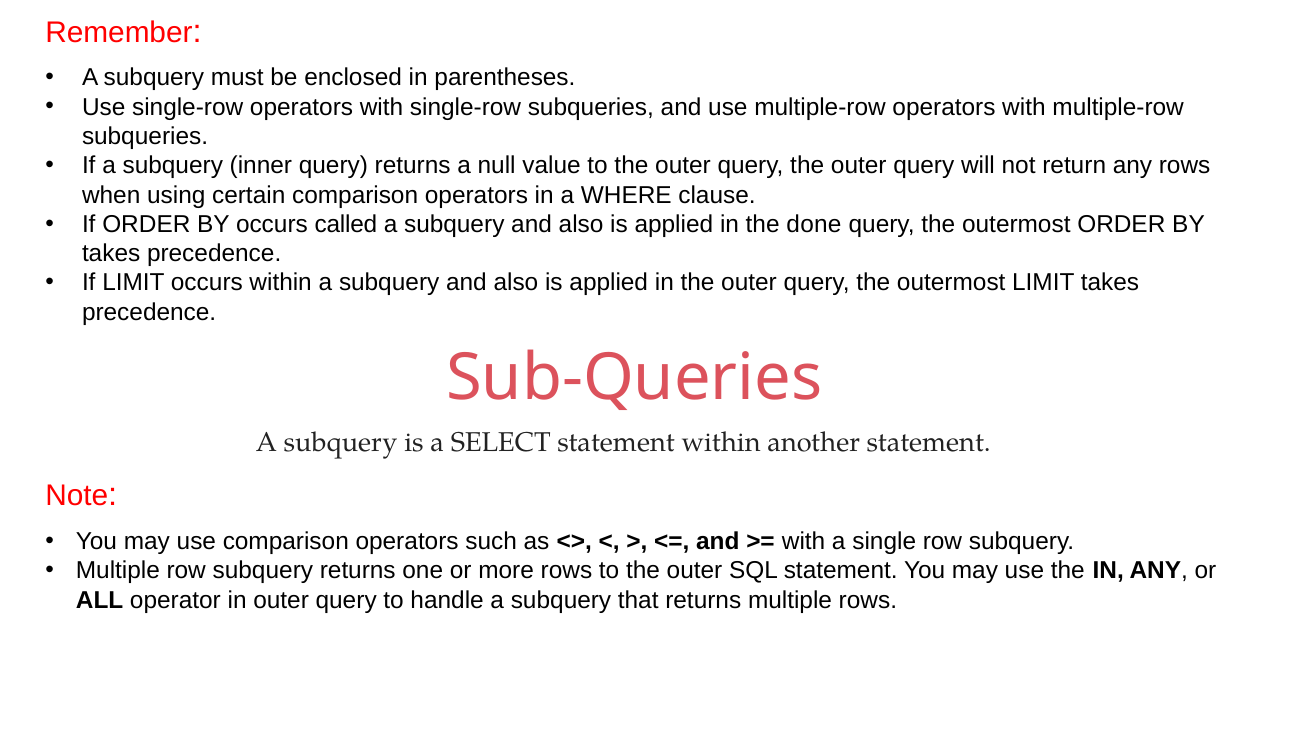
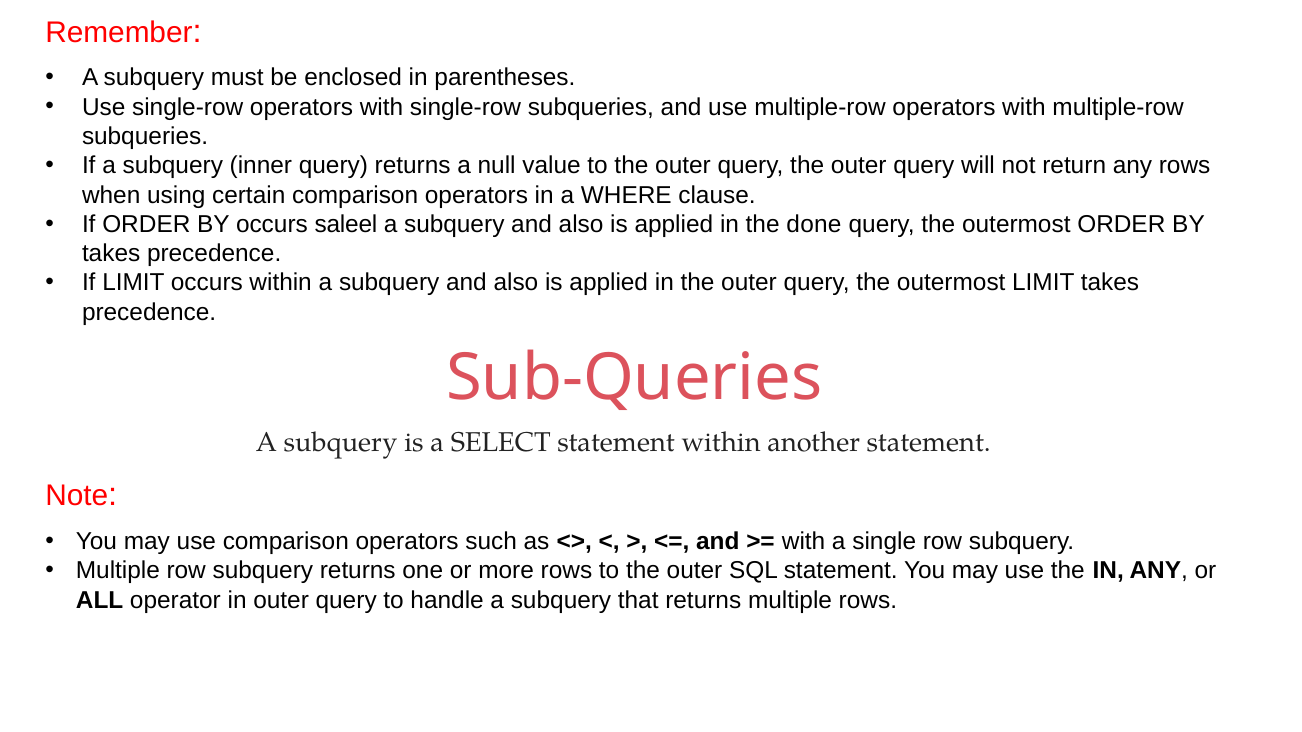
called: called -> saleel
